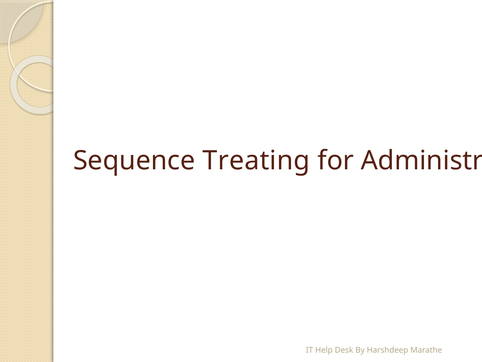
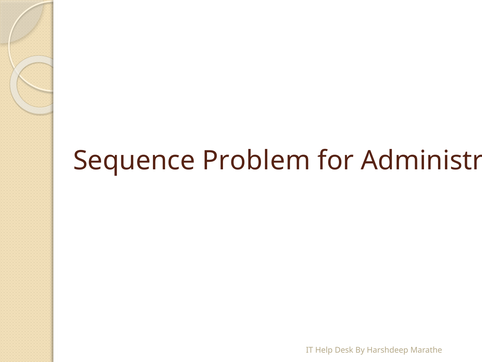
Treating: Treating -> Problem
